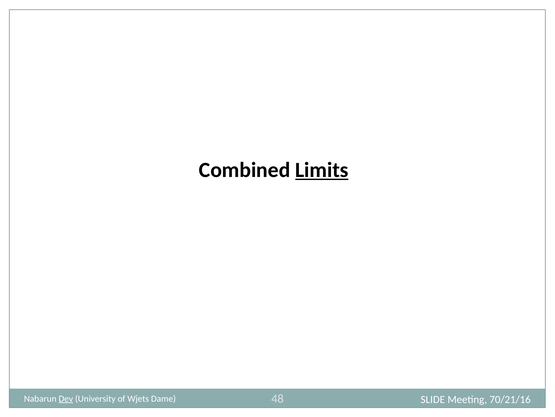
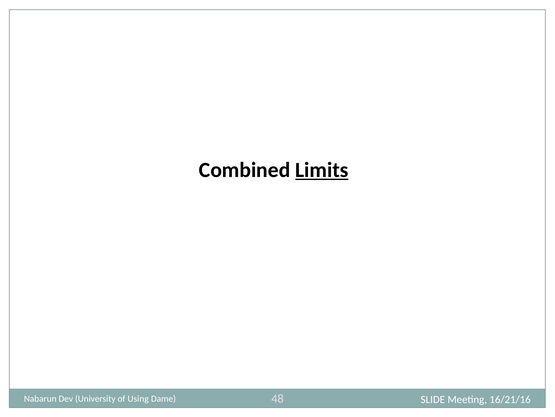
Dev underline: present -> none
Wjets: Wjets -> Using
70/21/16: 70/21/16 -> 16/21/16
